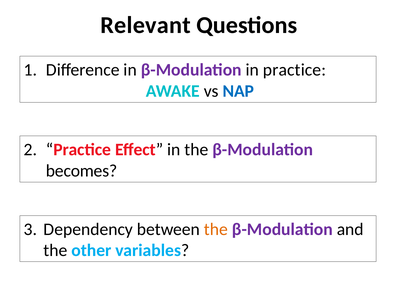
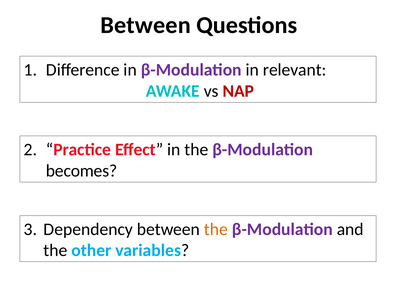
Relevant at (146, 25): Relevant -> Between
in practice: practice -> relevant
NAP colour: blue -> red
